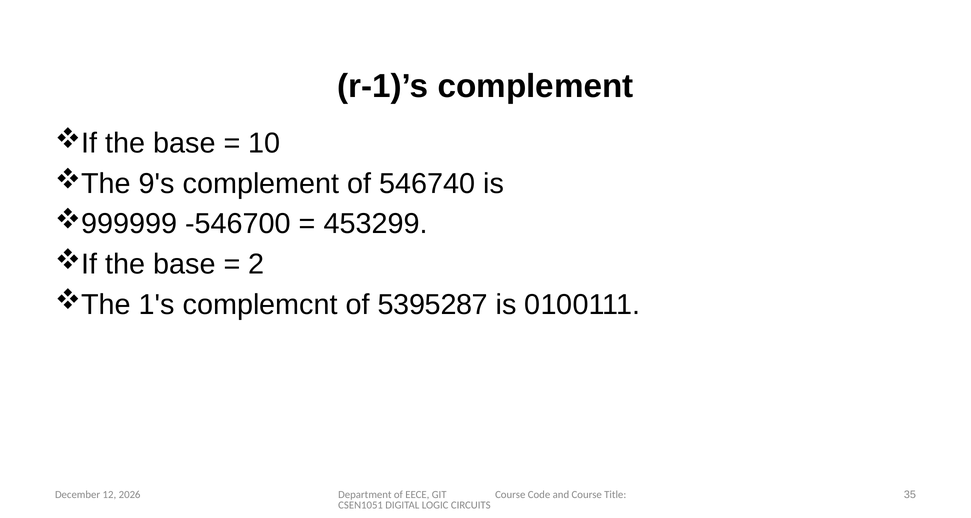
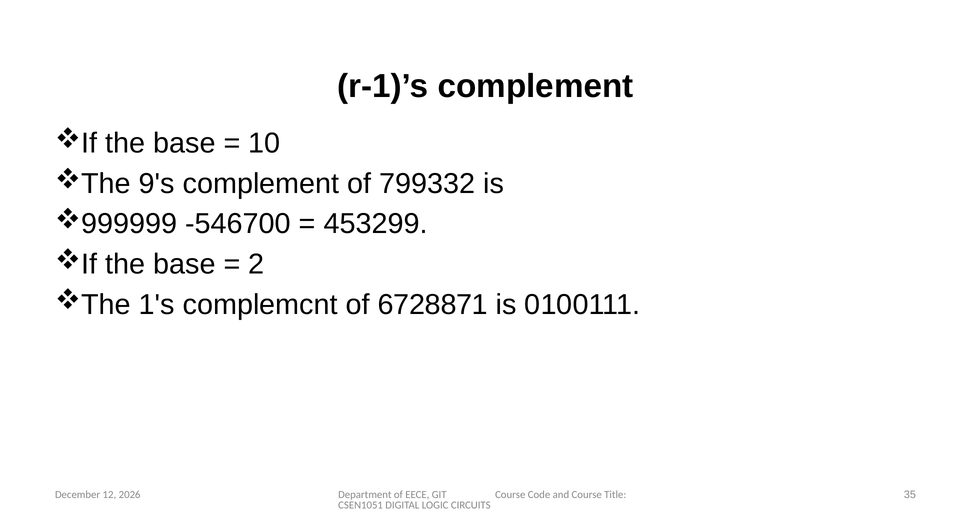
546740: 546740 -> 799332
5395287: 5395287 -> 6728871
